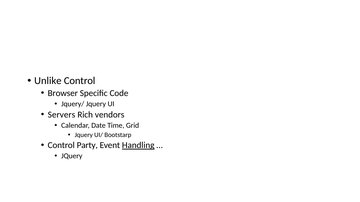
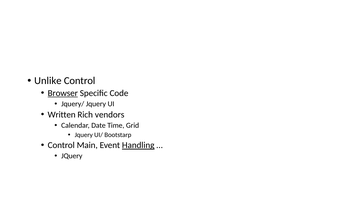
Browser underline: none -> present
Servers: Servers -> Written
Party: Party -> Main
